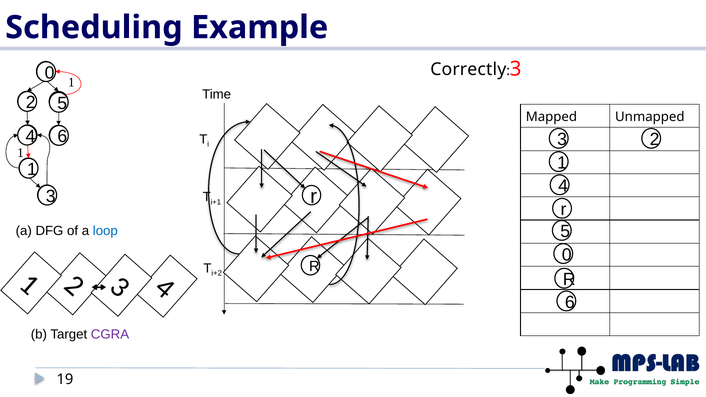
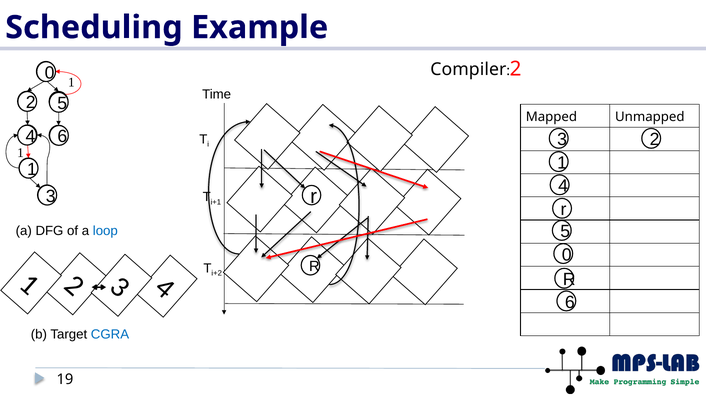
Correctly: Correctly -> Compiler
3 at (516, 69): 3 -> 2
CGRA colour: purple -> blue
